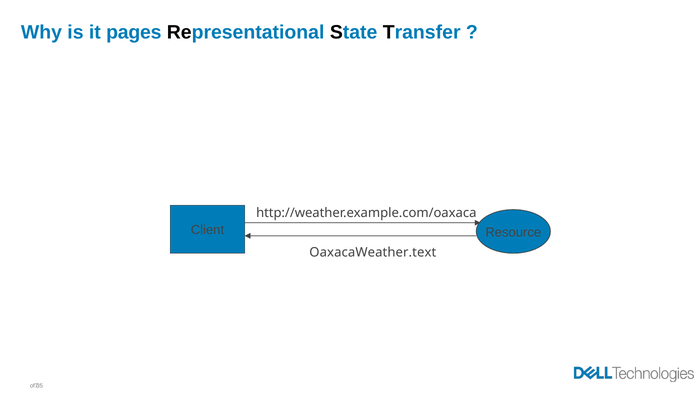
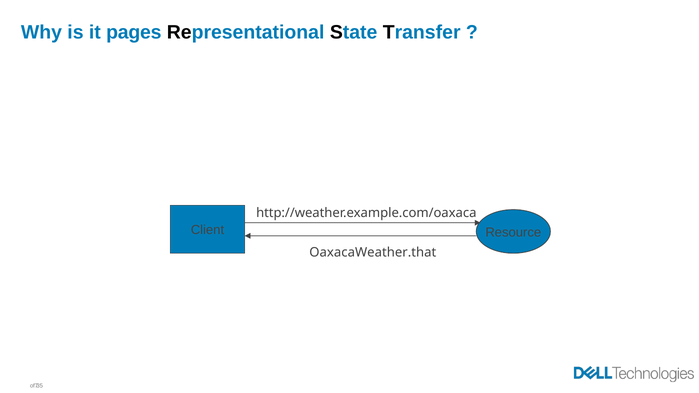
OaxacaWeather.text: OaxacaWeather.text -> OaxacaWeather.that
